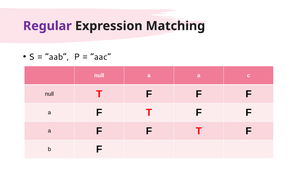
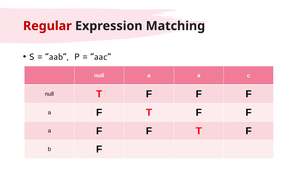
Regular colour: purple -> red
